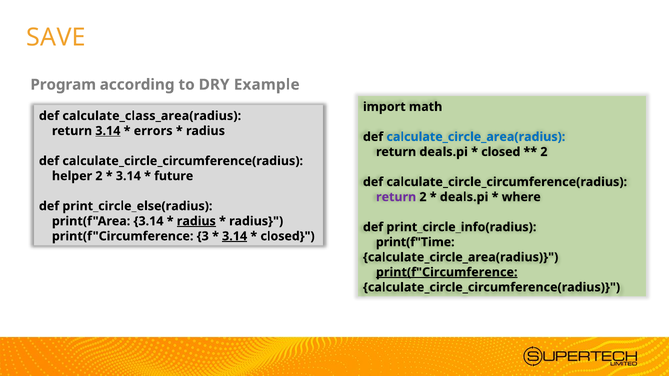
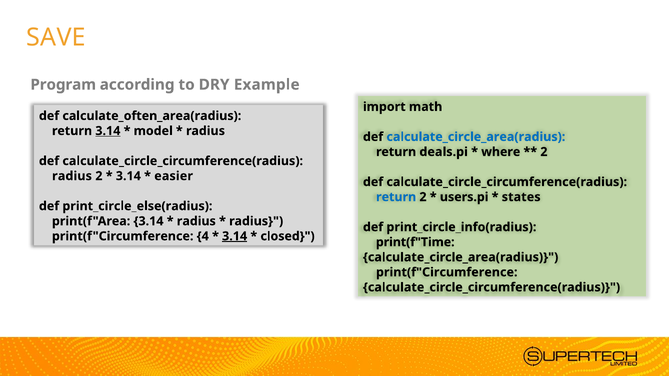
calculate_class_area(radius: calculate_class_area(radius -> calculate_often_area(radius
errors: errors -> model
closed at (501, 152): closed -> where
helper at (72, 176): helper -> radius
future: future -> easier
return at (396, 197) colour: purple -> blue
deals.pi at (464, 197): deals.pi -> users.pi
where: where -> states
radius at (196, 221) underline: present -> none
3: 3 -> 4
print(f"Circumference at (447, 272) underline: present -> none
